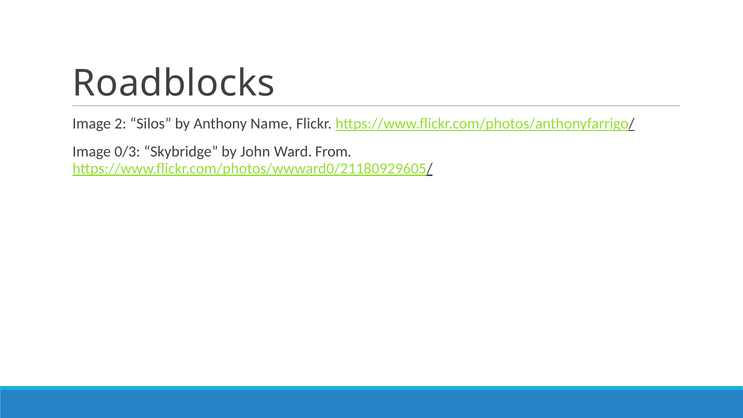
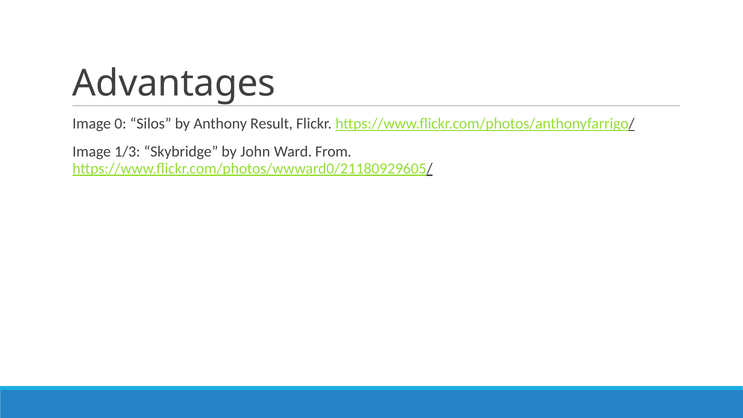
Roadblocks: Roadblocks -> Advantages
2: 2 -> 0
Name: Name -> Result
0/3: 0/3 -> 1/3
